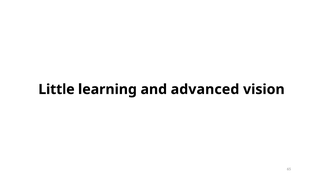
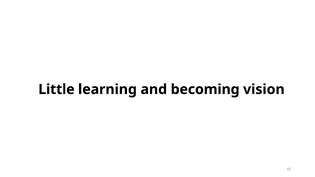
advanced: advanced -> becoming
